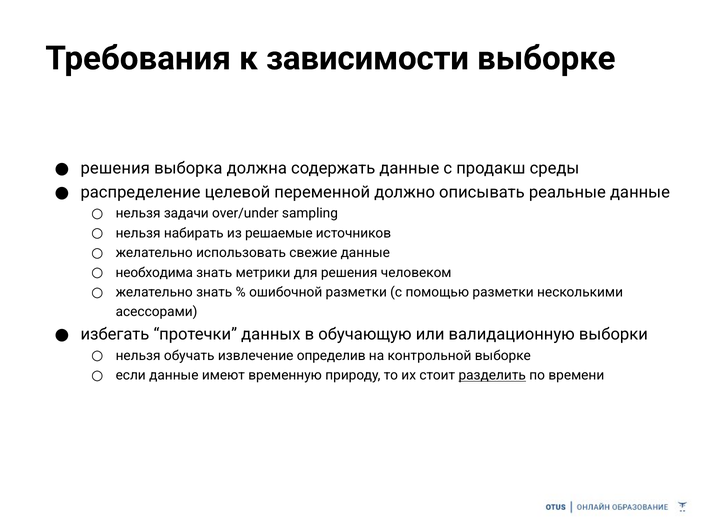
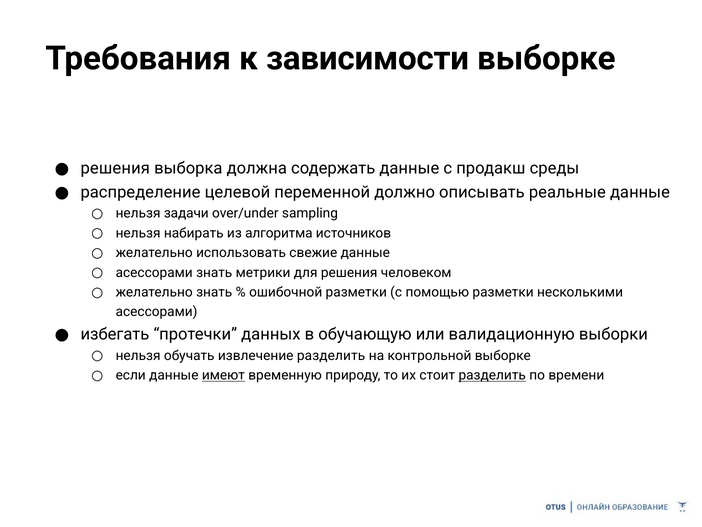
решаемые: решаемые -> алгоритма
необходима at (154, 272): необходима -> асессорами
извлечение определив: определив -> разделить
имеют underline: none -> present
